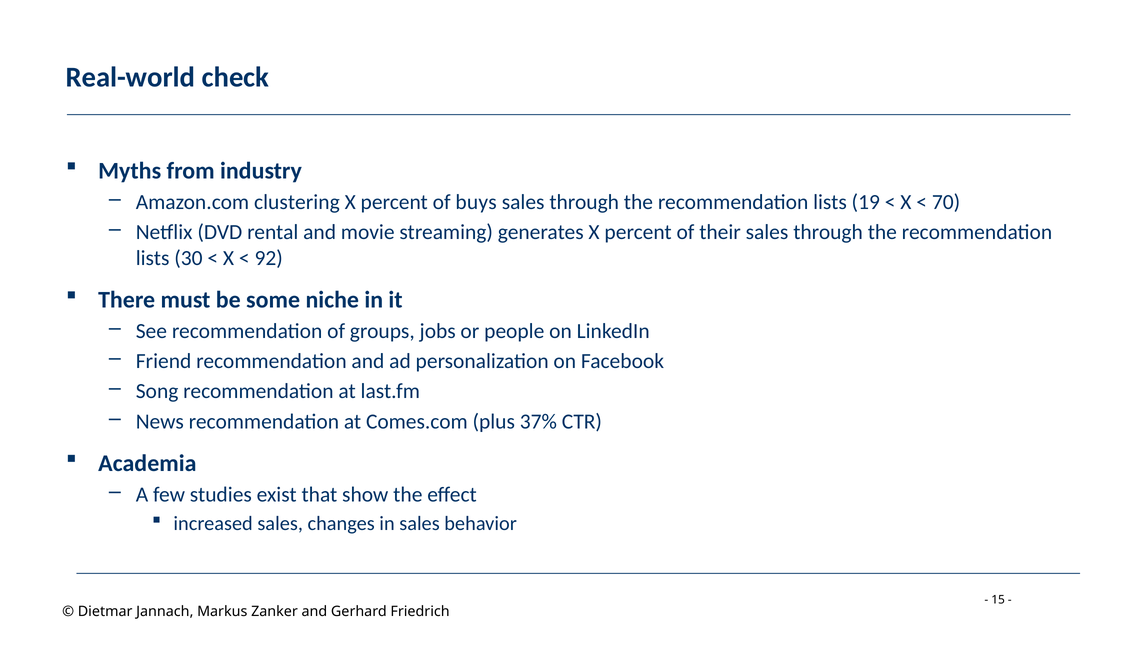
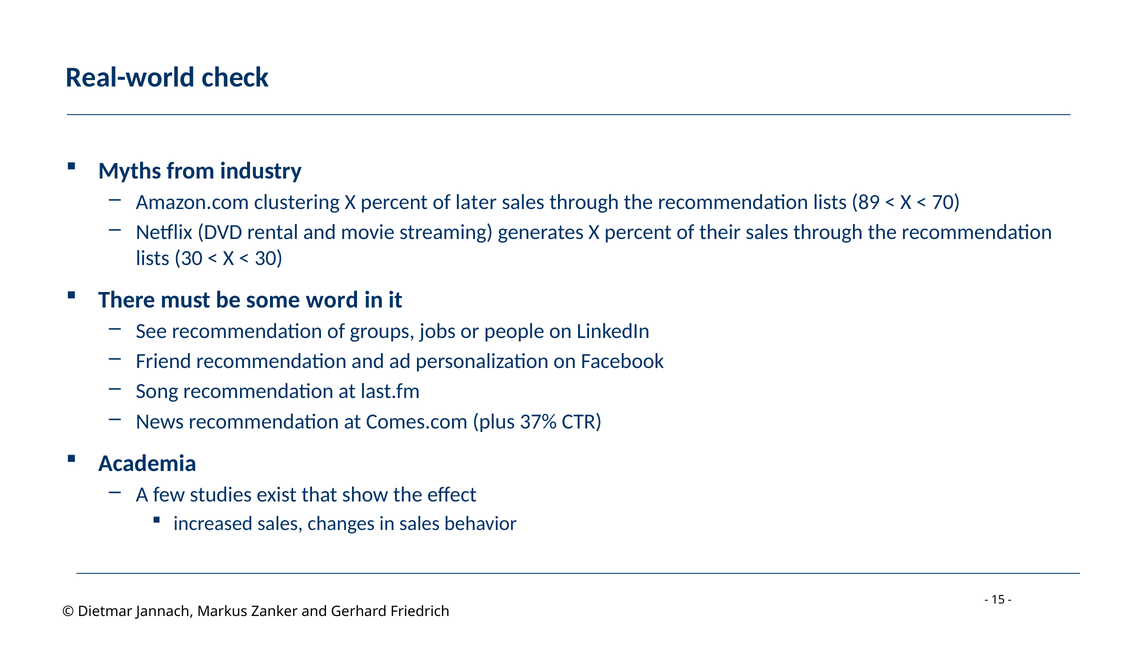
buys: buys -> later
19: 19 -> 89
92 at (269, 258): 92 -> 30
niche: niche -> word
